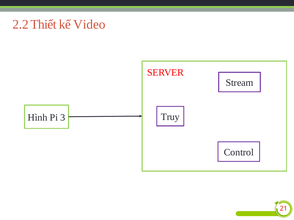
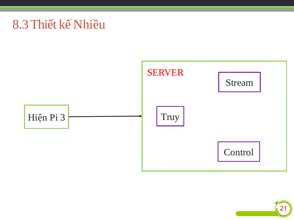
2.2: 2.2 -> 8.3
Video: Video -> Nhiều
Hình: Hình -> Hiện
